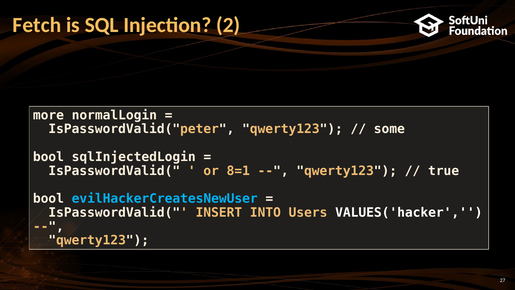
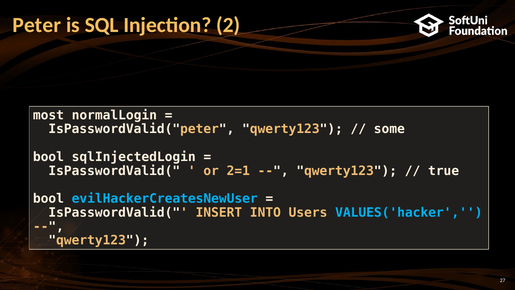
Fetch: Fetch -> Peter
more: more -> most
8=1: 8=1 -> 2=1
VALUES('hacker colour: white -> light blue
